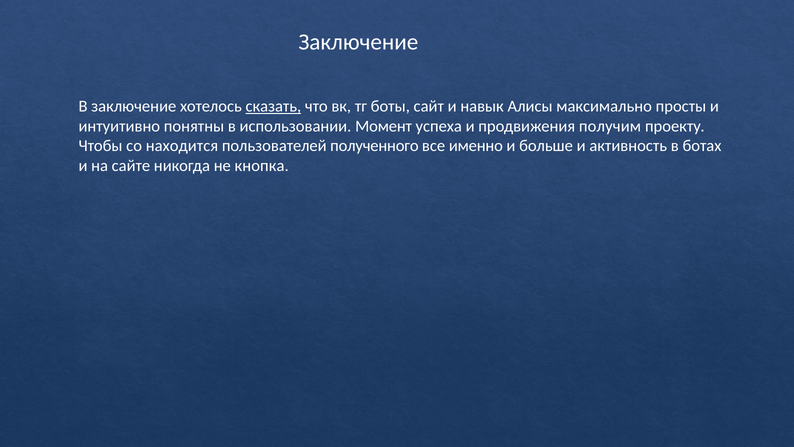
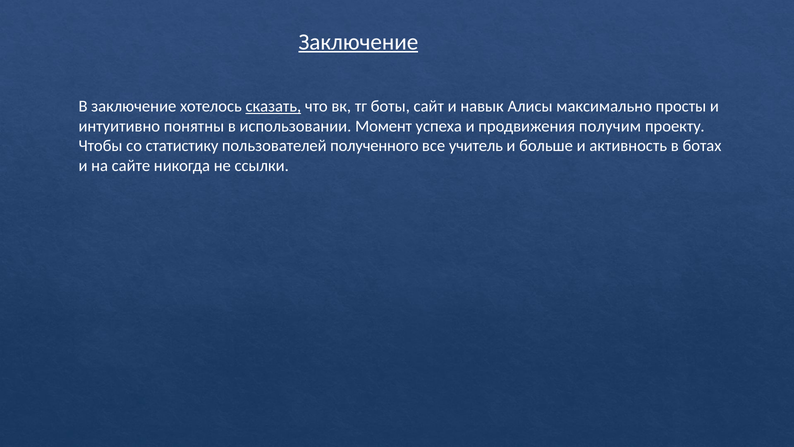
Заключение at (358, 42) underline: none -> present
находится: находится -> статистику
именно: именно -> учитель
кнопка: кнопка -> ссылки
